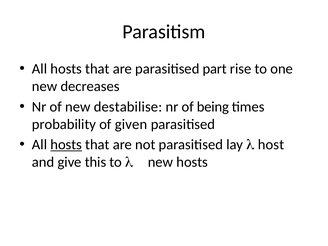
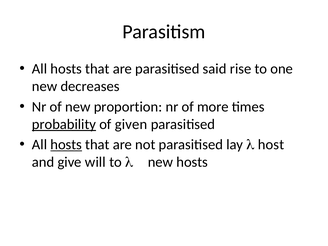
part: part -> said
destabilise: destabilise -> proportion
being: being -> more
probability underline: none -> present
this: this -> will
